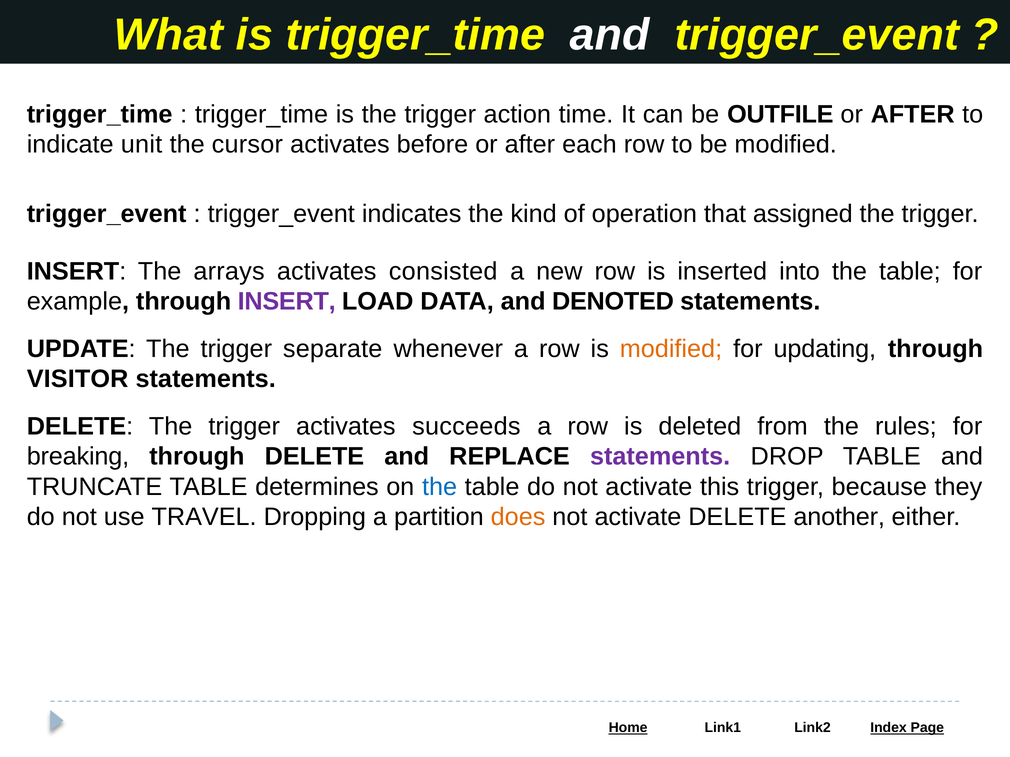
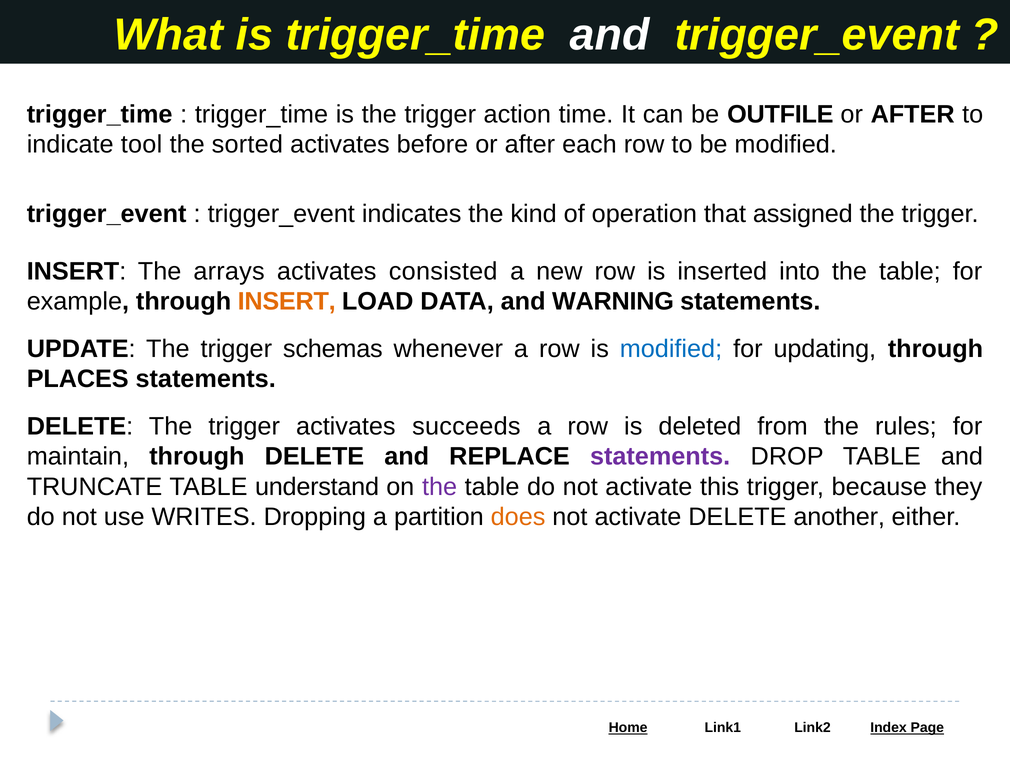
unit: unit -> tool
cursor: cursor -> sorted
INSERT at (287, 302) colour: purple -> orange
DENOTED: DENOTED -> WARNING
separate: separate -> schemas
modified at (671, 349) colour: orange -> blue
VISITOR: VISITOR -> PLACES
breaking: breaking -> maintain
determines: determines -> understand
the at (440, 487) colour: blue -> purple
TRAVEL: TRAVEL -> WRITES
